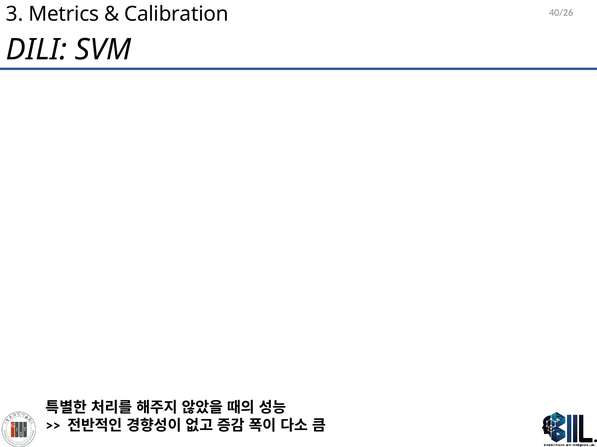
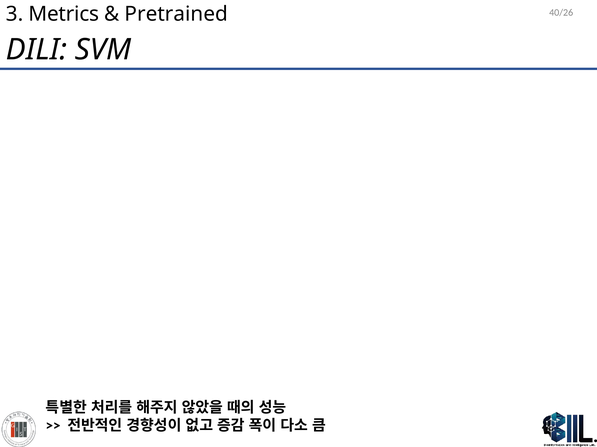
Calibration: Calibration -> Pretrained
